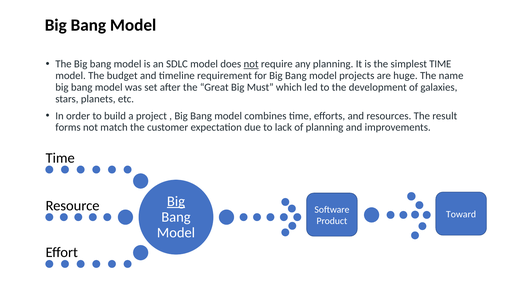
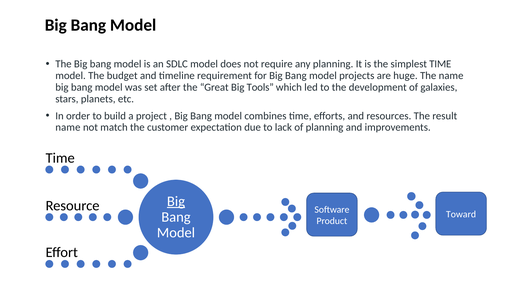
not at (251, 64) underline: present -> none
Must: Must -> Tools
forms at (68, 127): forms -> name
